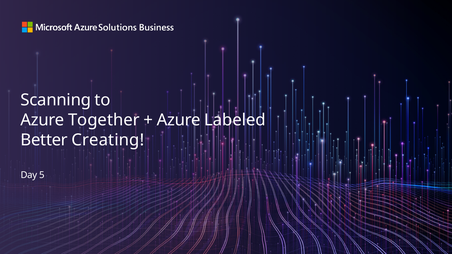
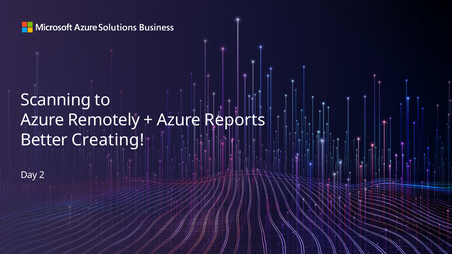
Together: Together -> Remotely
Labeled: Labeled -> Reports
5: 5 -> 2
